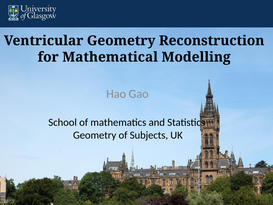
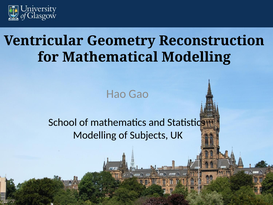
Geometry at (95, 135): Geometry -> Modelling
